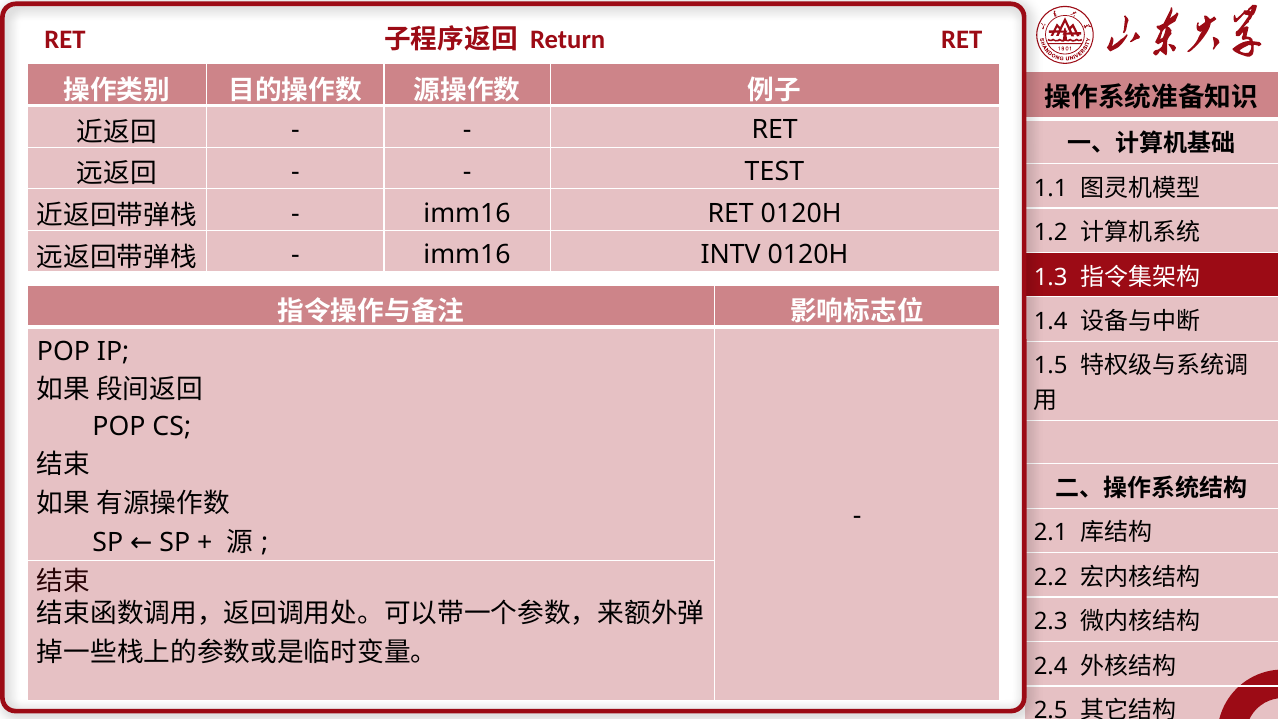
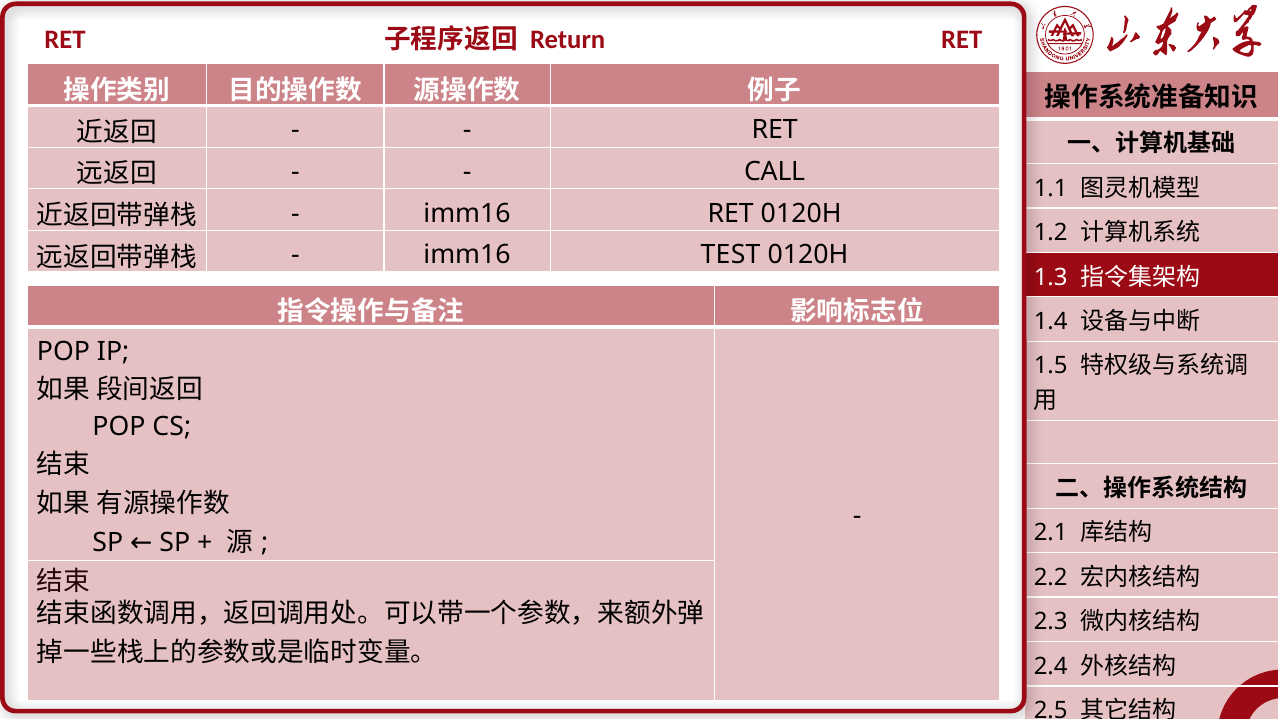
TEST: TEST -> CALL
INTV: INTV -> TEST
